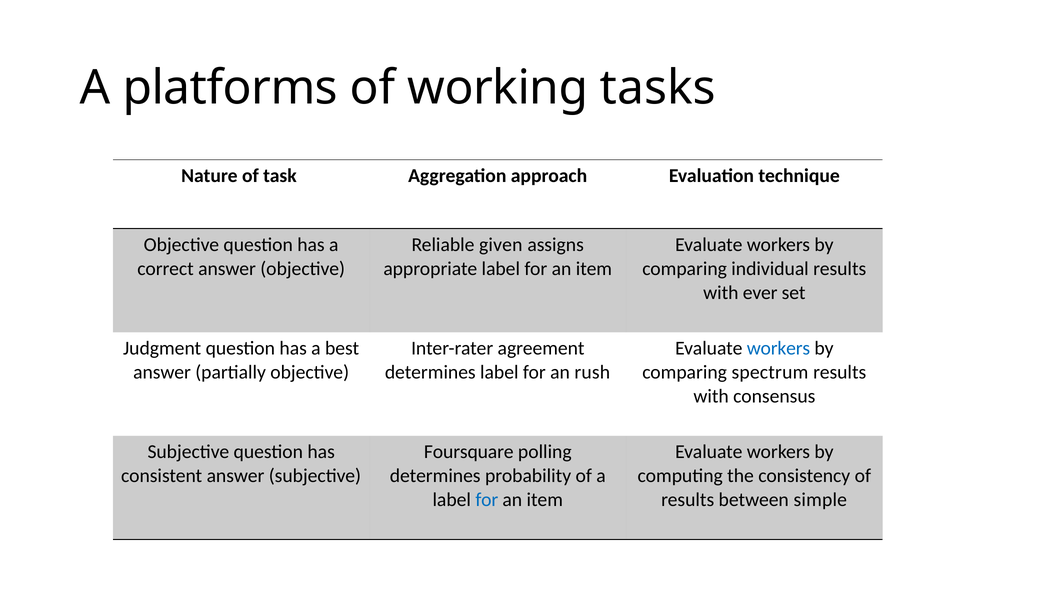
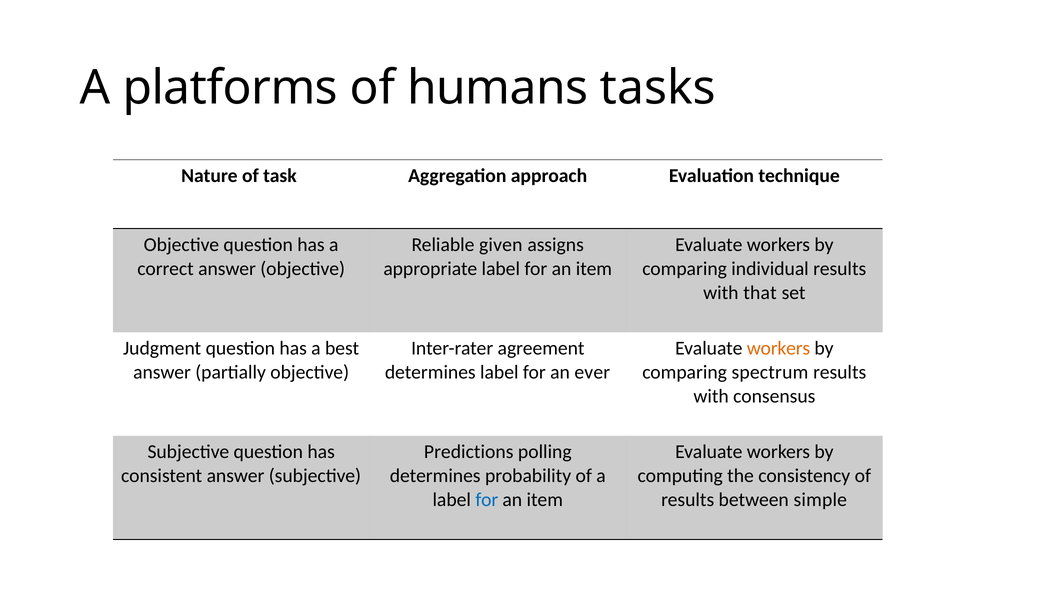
working: working -> humans
ever: ever -> that
workers at (778, 348) colour: blue -> orange
rush: rush -> ever
Foursquare: Foursquare -> Predictions
